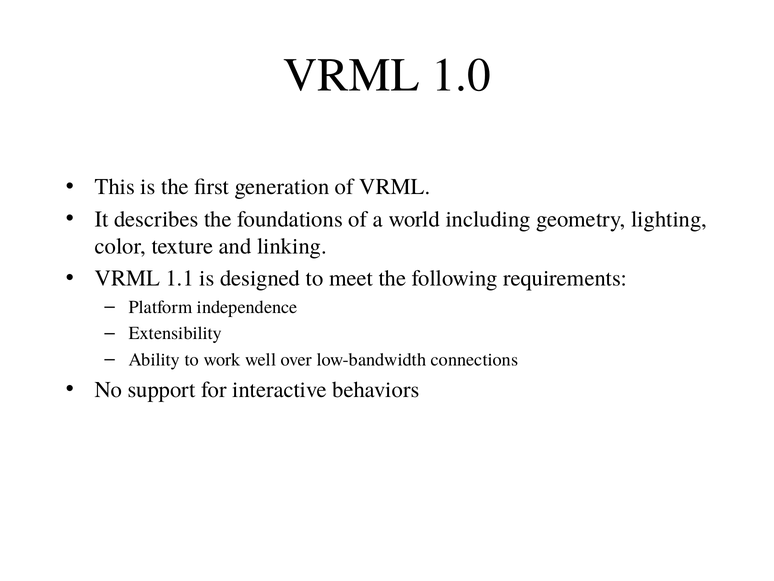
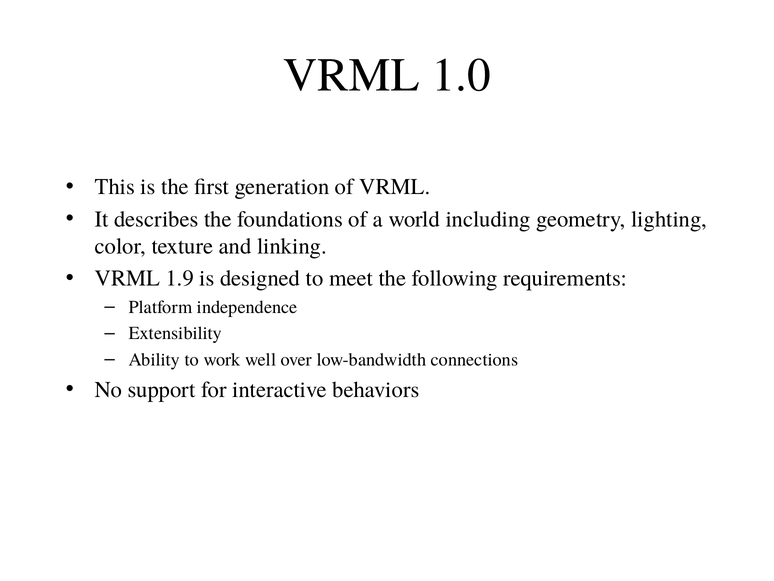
1.1: 1.1 -> 1.9
